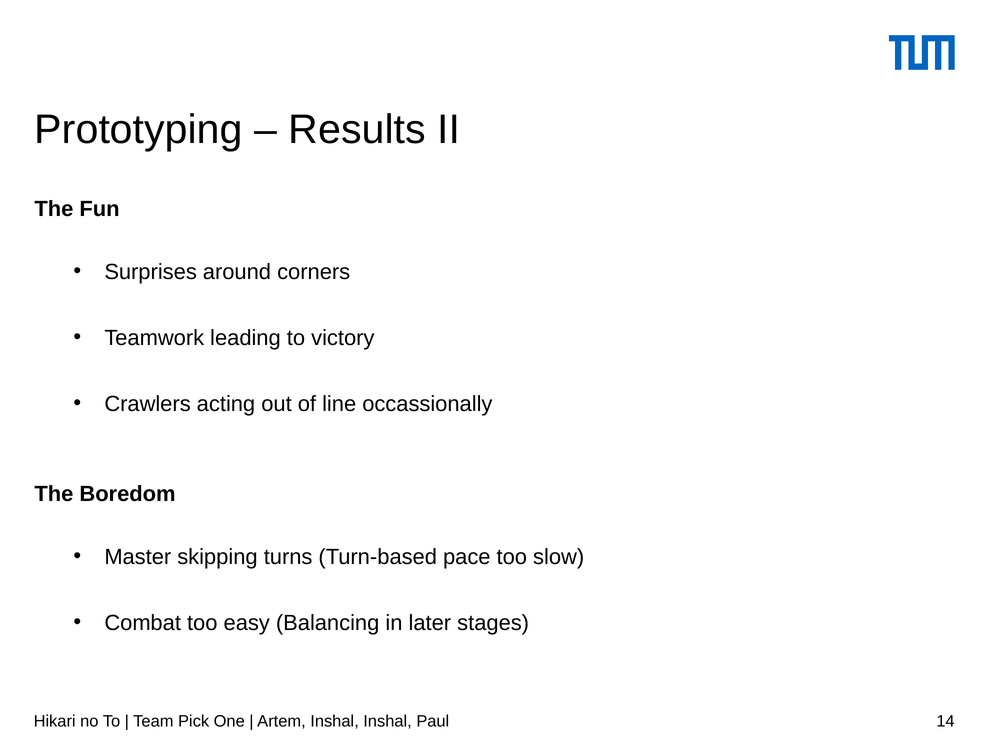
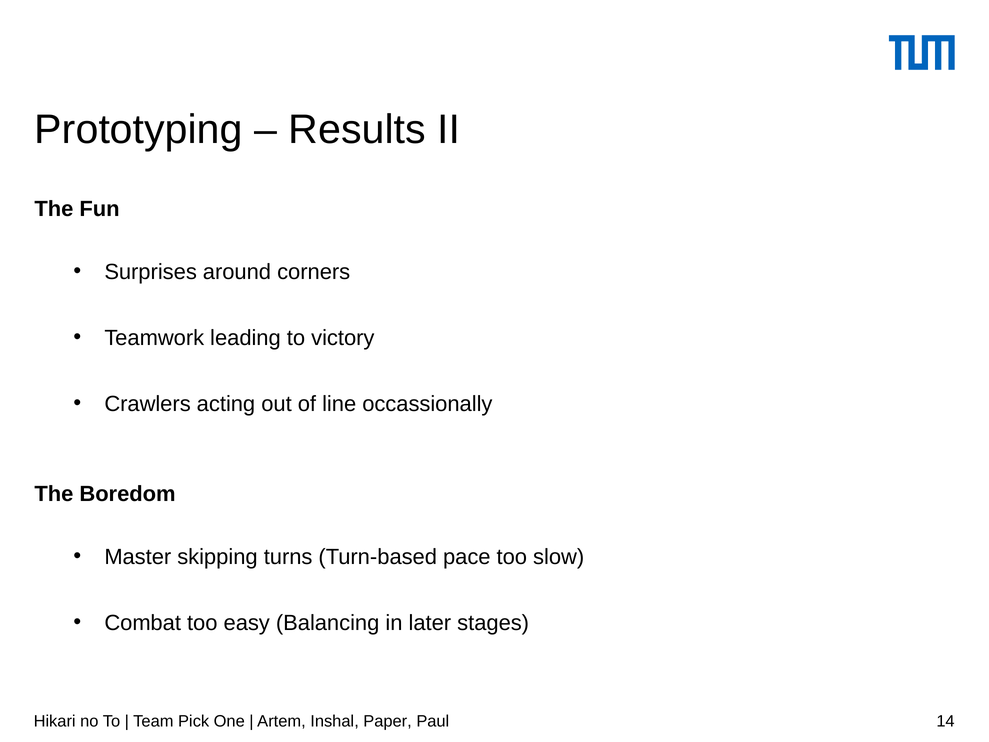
Inshal Inshal: Inshal -> Paper
